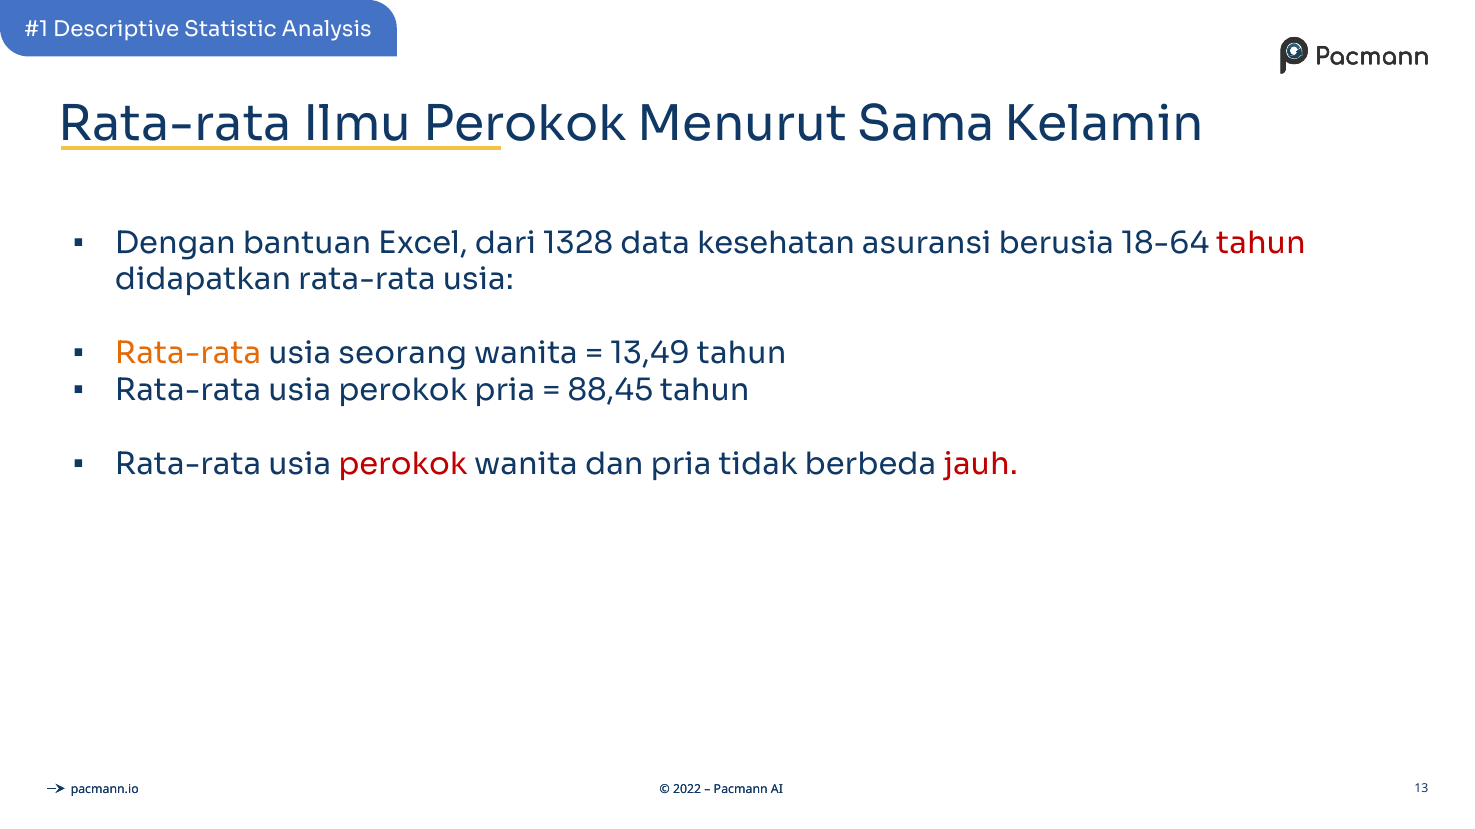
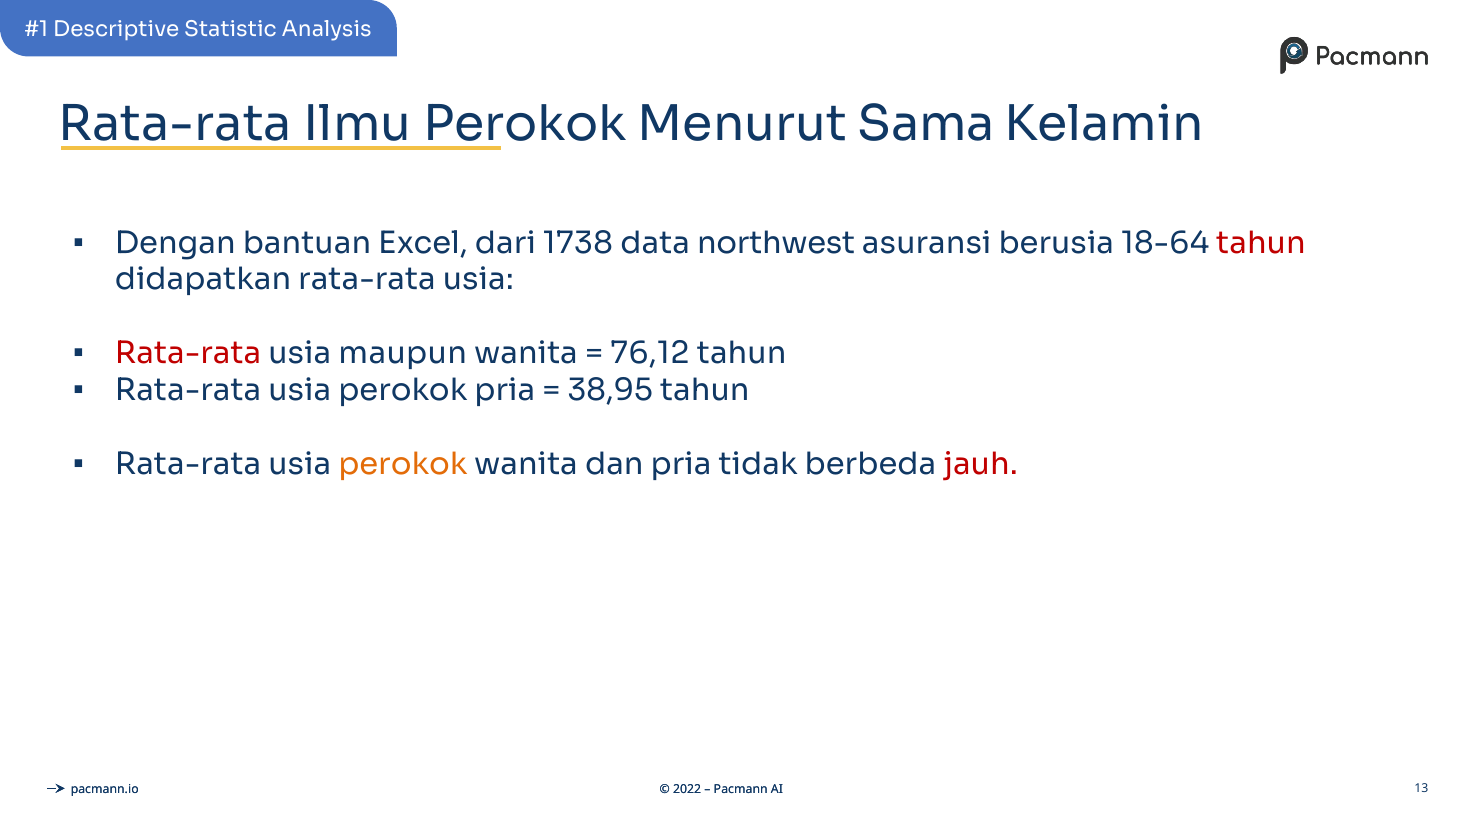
1328: 1328 -> 1738
kesehatan: kesehatan -> northwest
Rata-rata at (188, 354) colour: orange -> red
seorang: seorang -> maupun
13,49: 13,49 -> 76,12
88,45: 88,45 -> 38,95
perokok at (403, 464) colour: red -> orange
